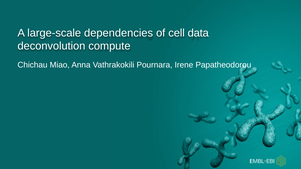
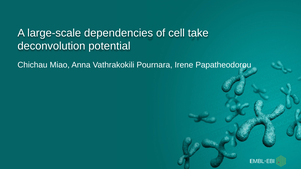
data: data -> take
compute: compute -> potential
